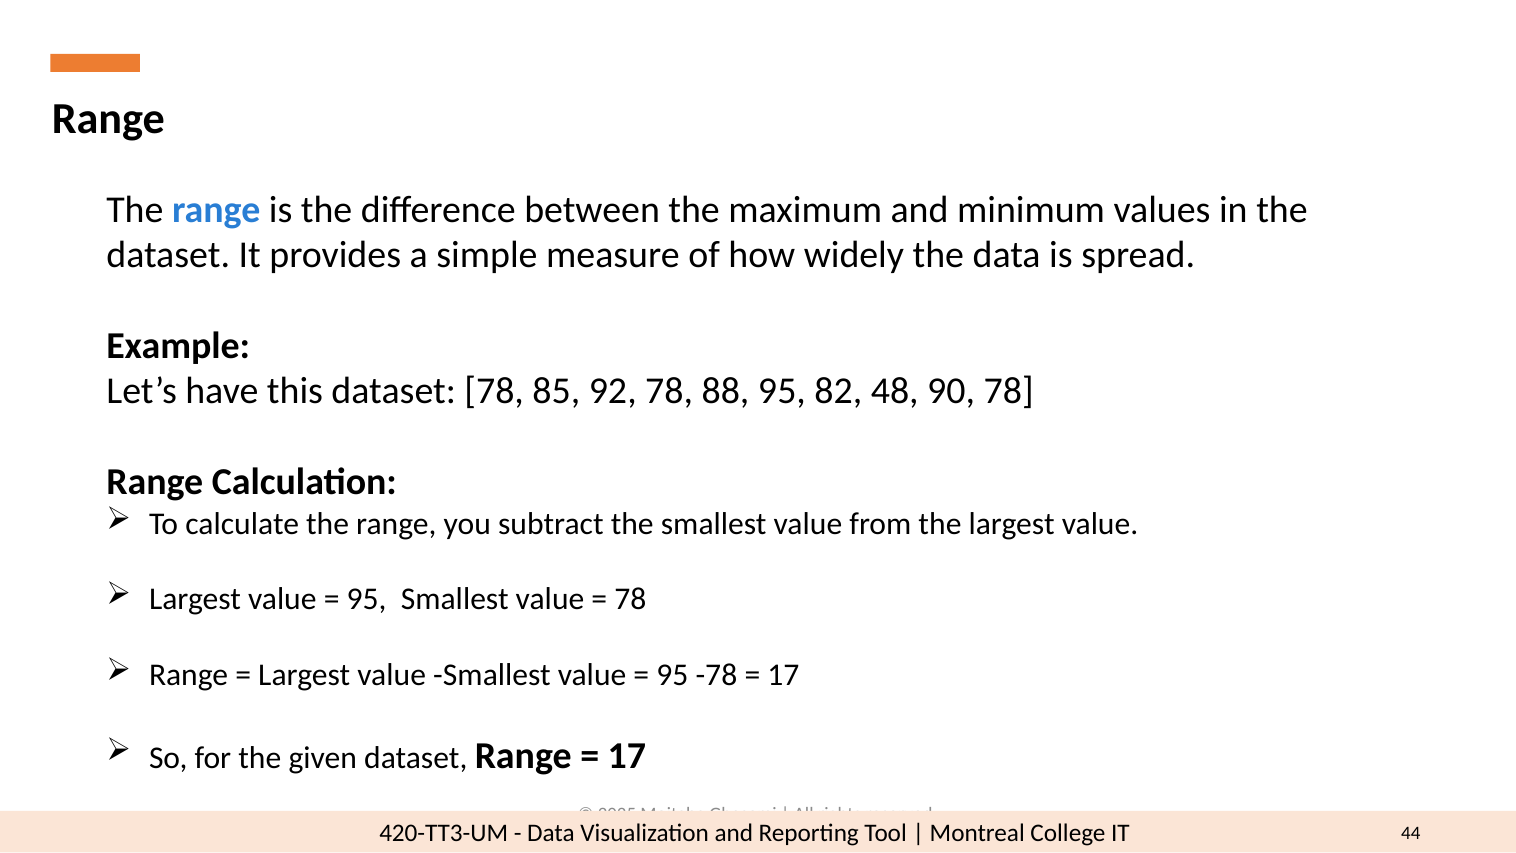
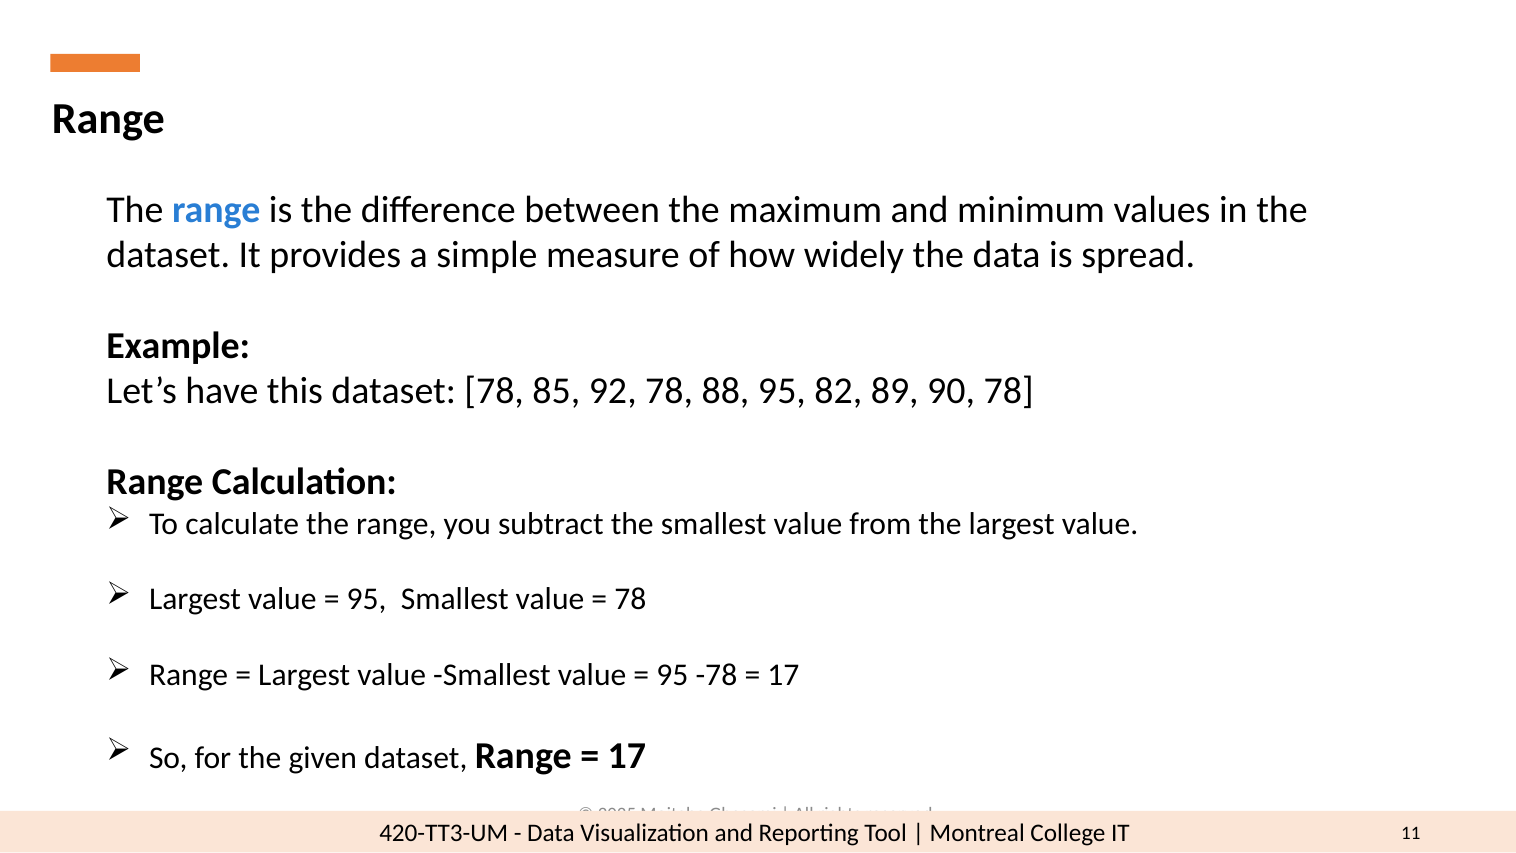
48: 48 -> 89
44: 44 -> 11
